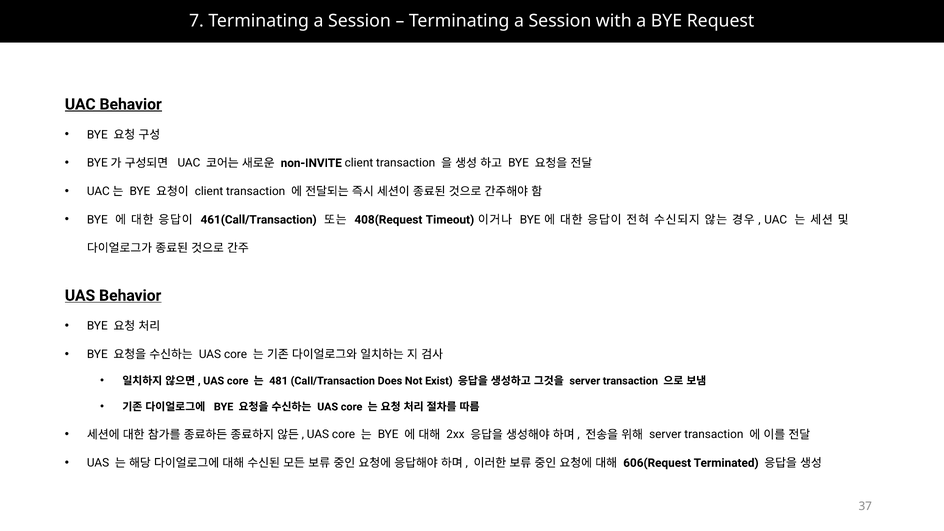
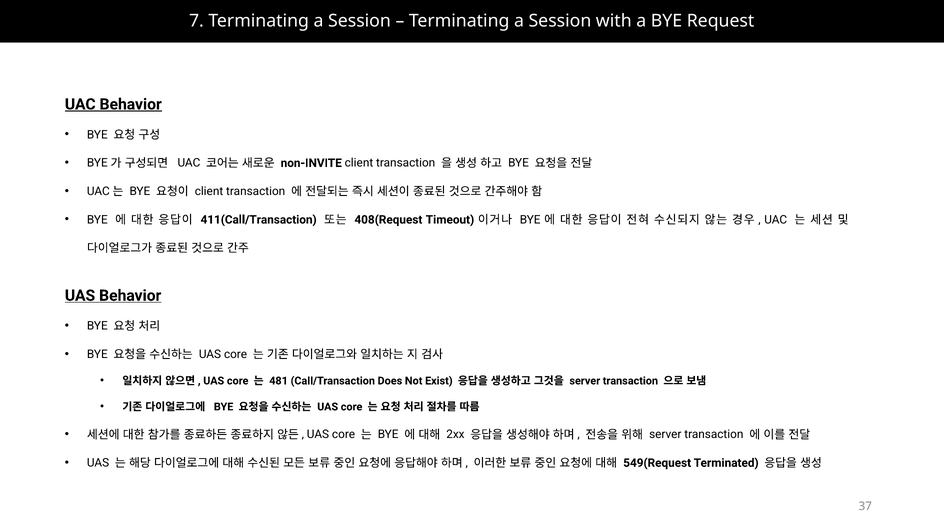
461(Call/Transaction: 461(Call/Transaction -> 411(Call/Transaction
606(Request: 606(Request -> 549(Request
